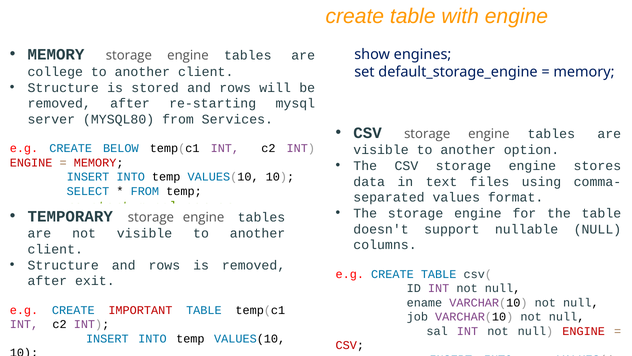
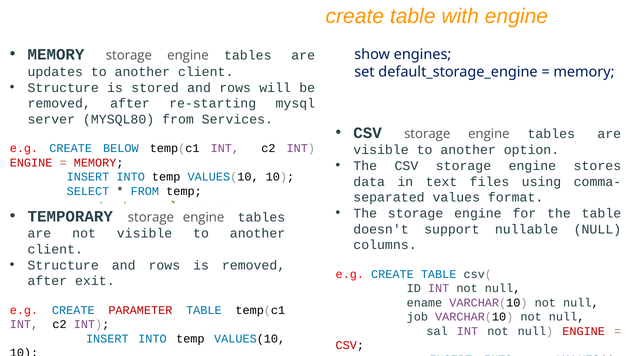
college: college -> updates
IMPORTANT: IMPORTANT -> PARAMETER
